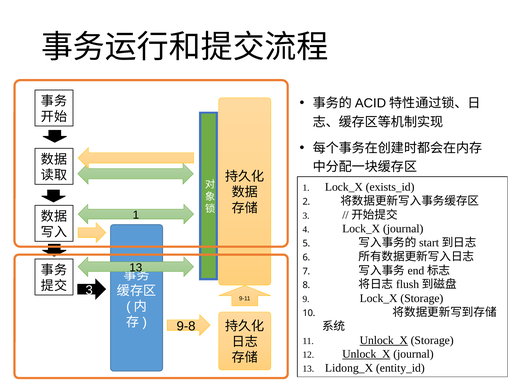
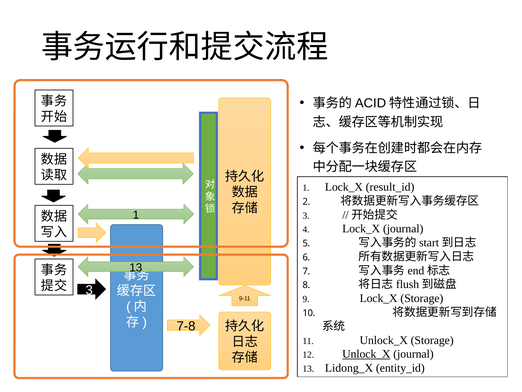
exists_id: exists_id -> result_id
9-8: 9-8 -> 7-8
Unlock_X at (384, 340) underline: present -> none
